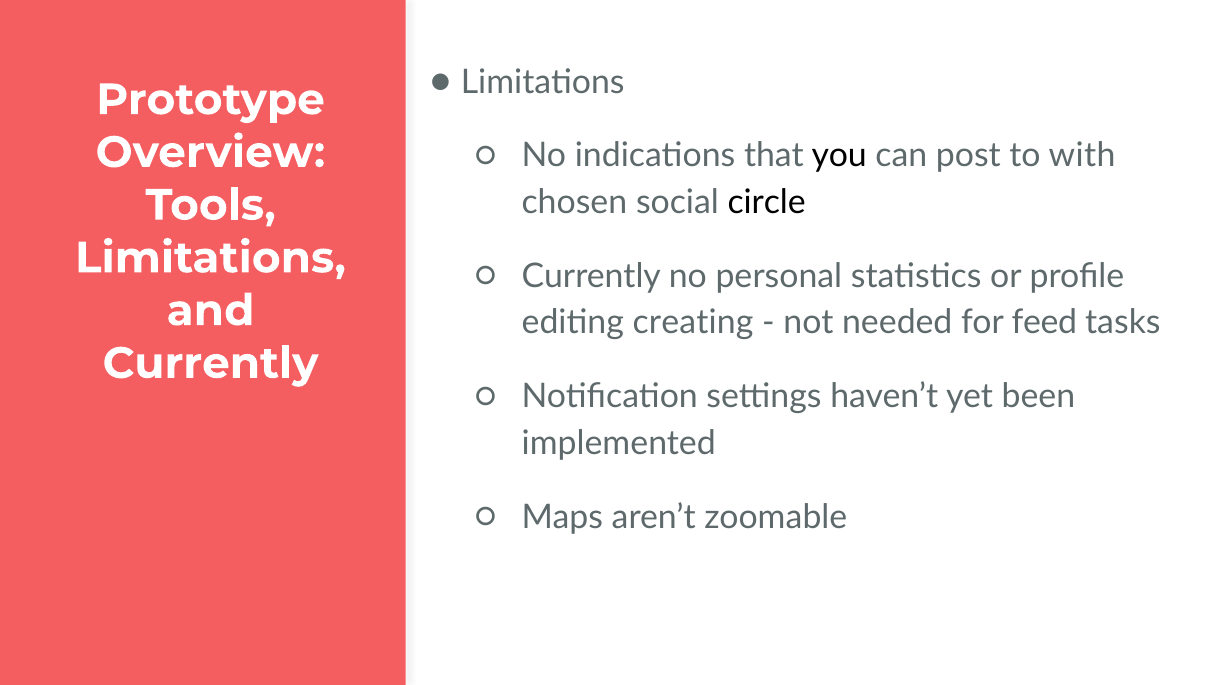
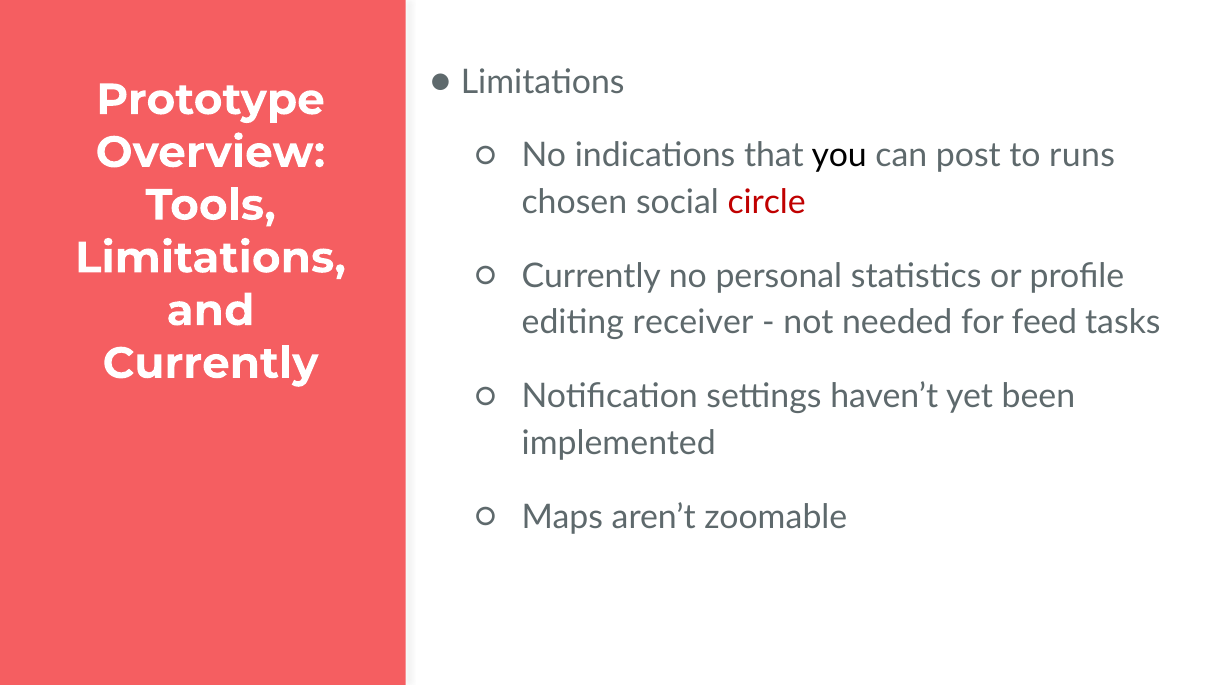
with: with -> runs
circle colour: black -> red
creating: creating -> receiver
